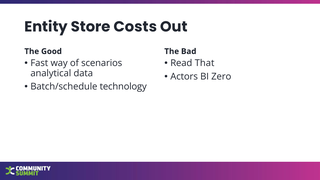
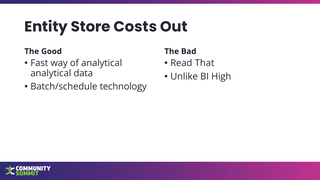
of scenarios: scenarios -> analytical
Actors: Actors -> Unlike
Zero: Zero -> High
